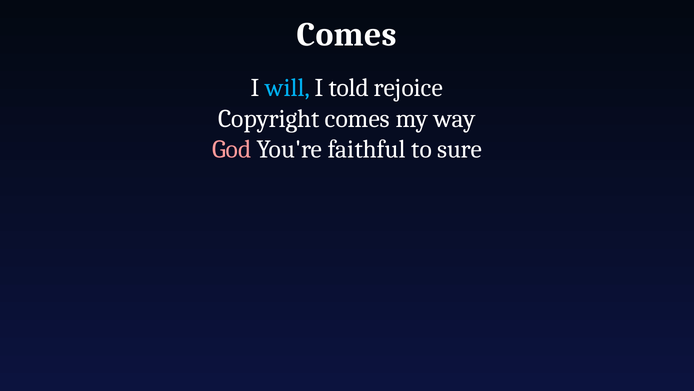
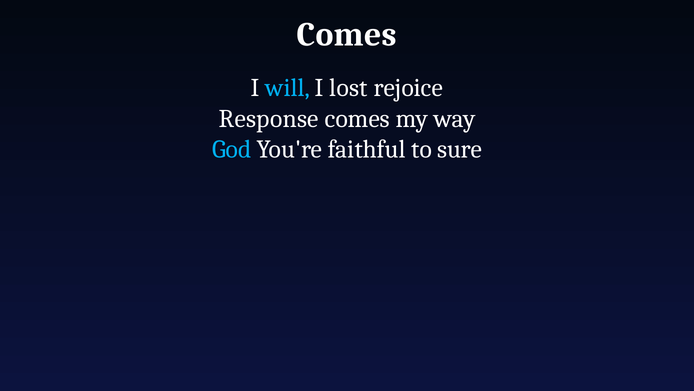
told: told -> lost
Copyright: Copyright -> Response
God colour: pink -> light blue
